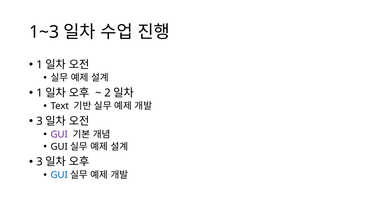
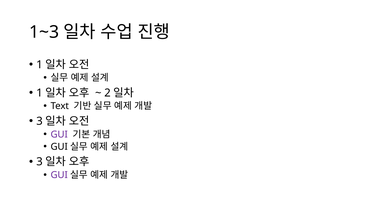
GUI at (59, 175) colour: blue -> purple
